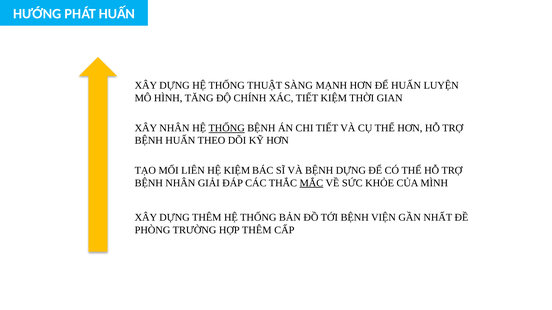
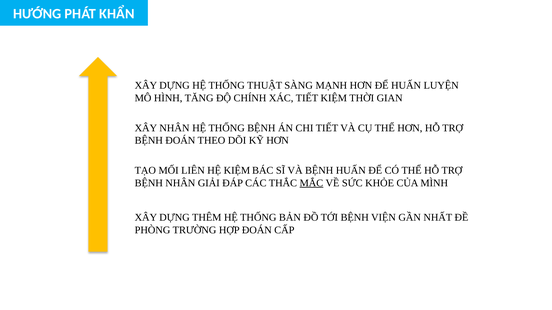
PHÁT HUẤN: HUẤN -> KHẨN
THỐNG at (227, 128) underline: present -> none
BỆNH HUẤN: HUẤN -> ĐOÁN
BỆNH DỰNG: DỰNG -> HUẤN
HỢP THÊM: THÊM -> ĐOÁN
